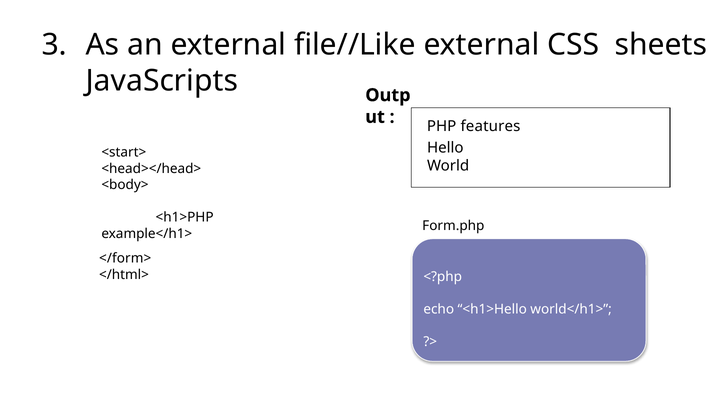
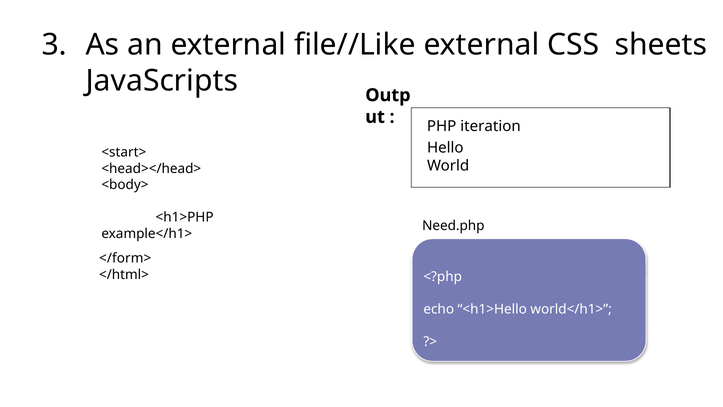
features: features -> iteration
Form.php: Form.php -> Need.php
